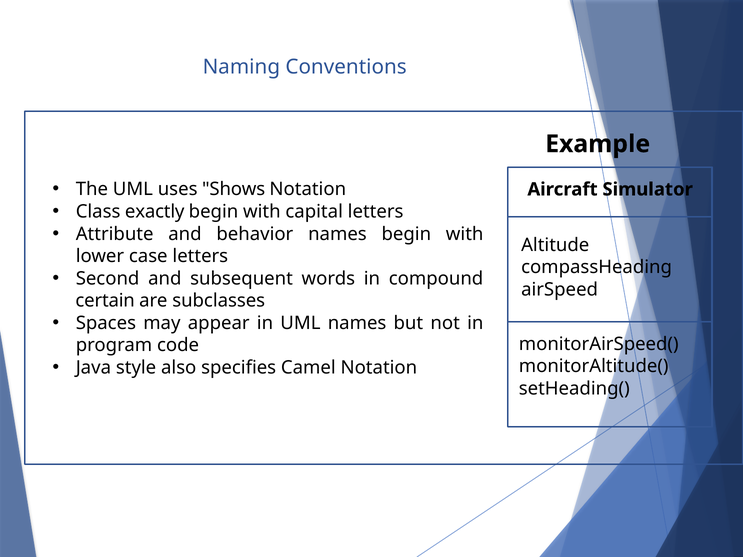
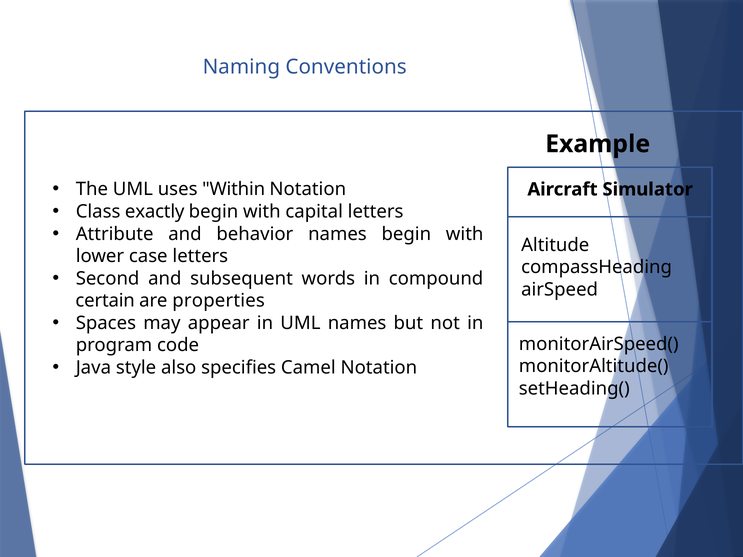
Shows: Shows -> Within
subclasses: subclasses -> properties
